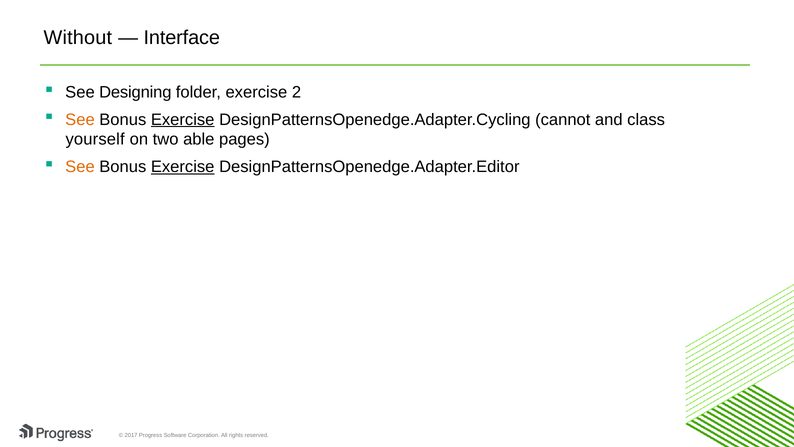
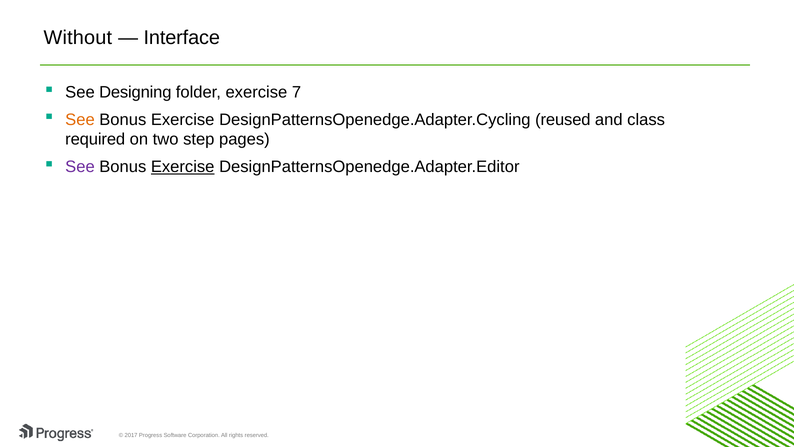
2: 2 -> 7
Exercise at (183, 120) underline: present -> none
cannot: cannot -> reused
yourself: yourself -> required
able: able -> step
See at (80, 167) colour: orange -> purple
